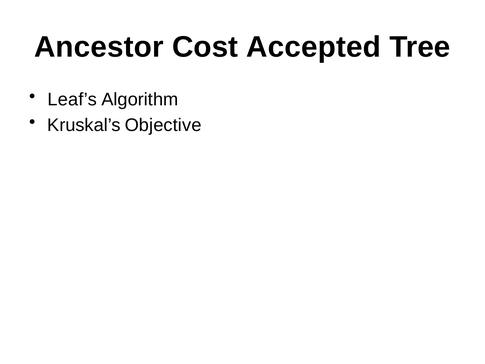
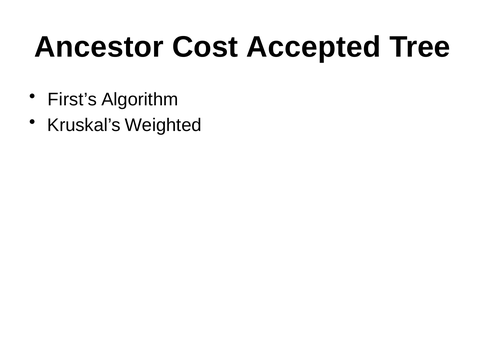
Leaf’s: Leaf’s -> First’s
Objective: Objective -> Weighted
